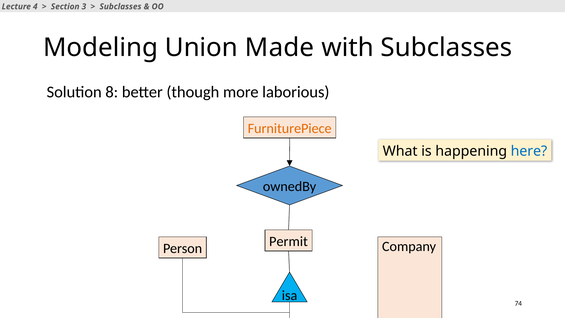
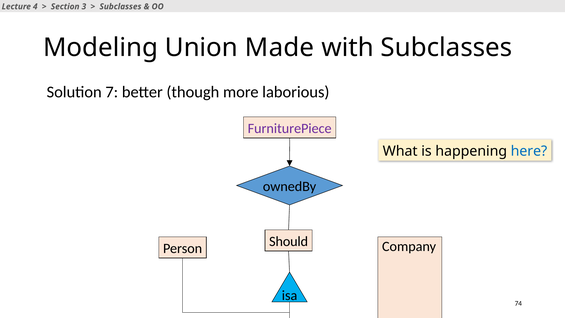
8: 8 -> 7
FurniturePiece colour: orange -> purple
Permit: Permit -> Should
